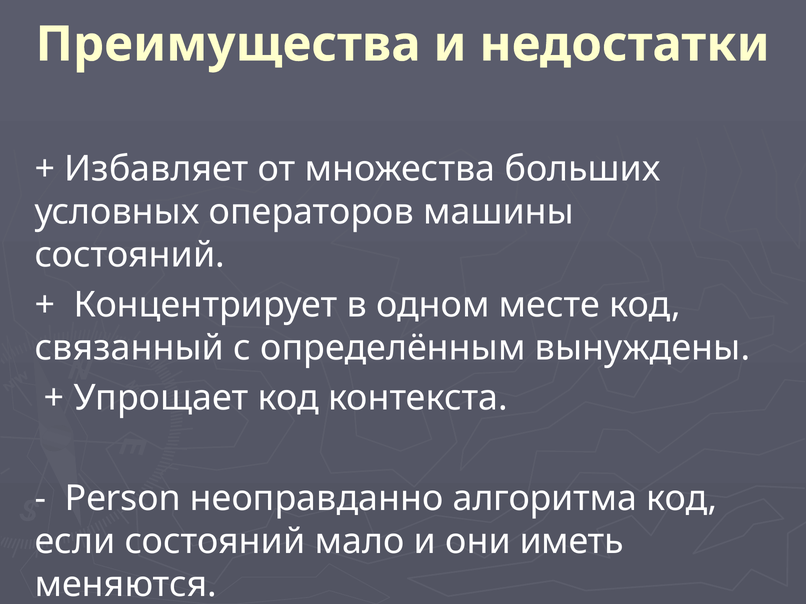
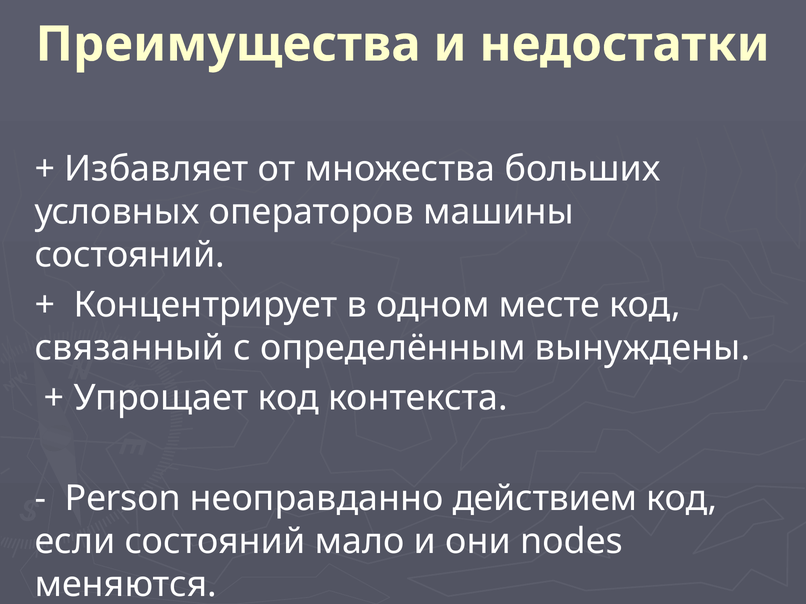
алгоритма: алгоритма -> действием
иметь: иметь -> nodes
